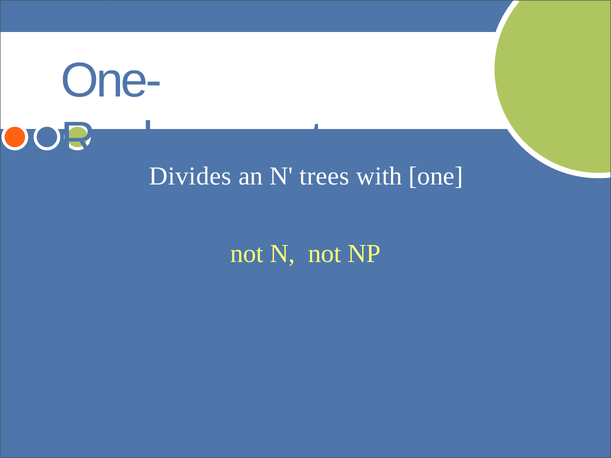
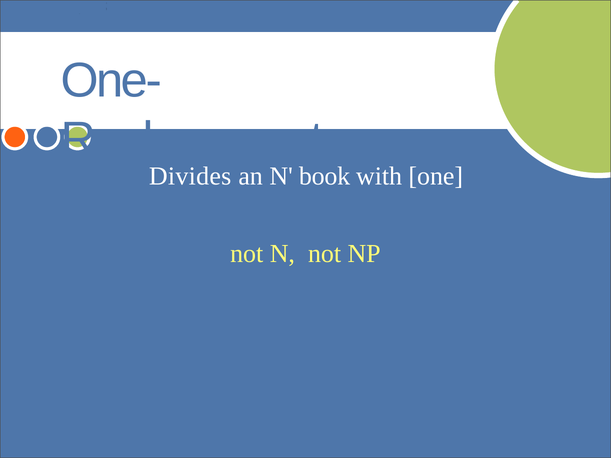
trees: trees -> book
